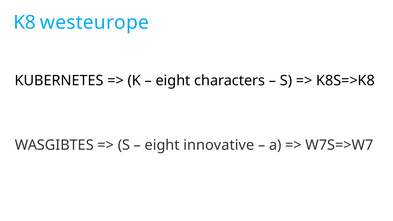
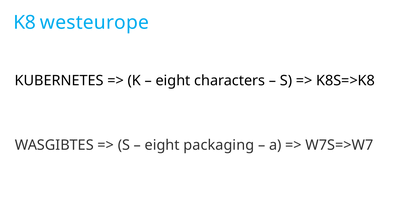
innovative: innovative -> packaging
